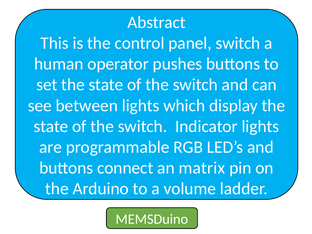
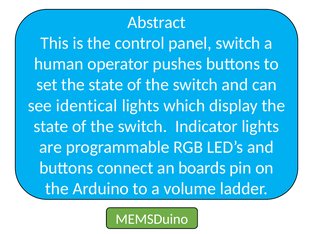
between: between -> identical
matrix: matrix -> boards
